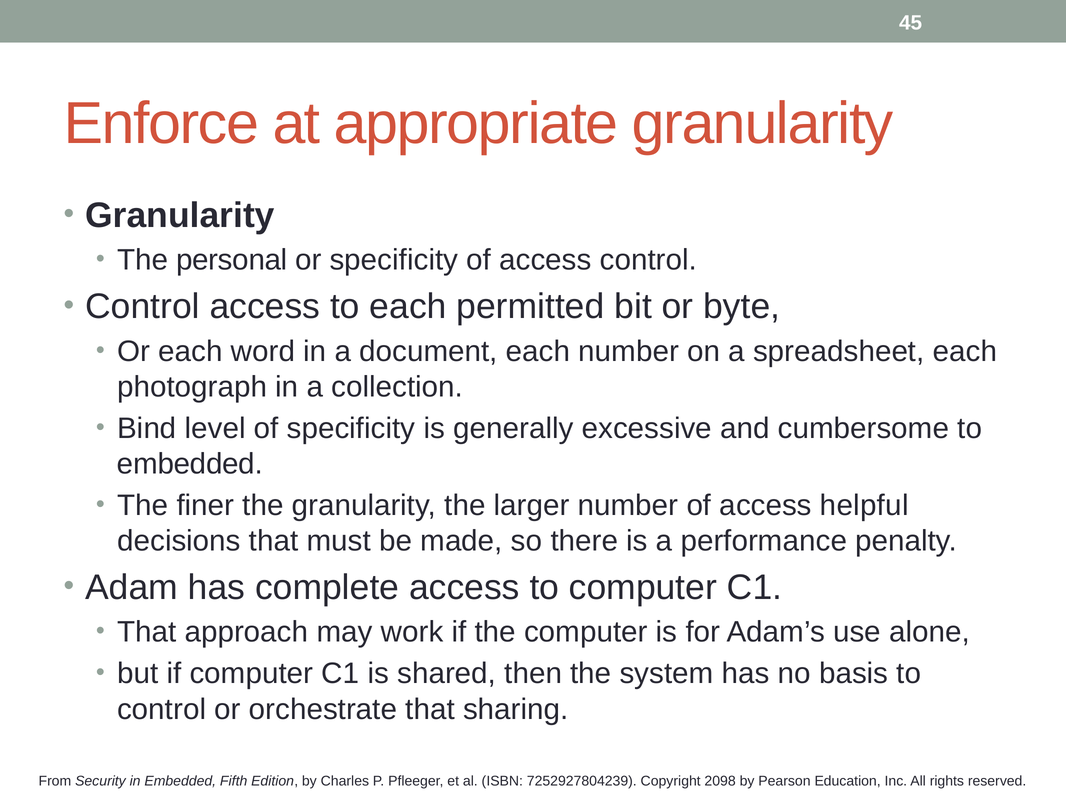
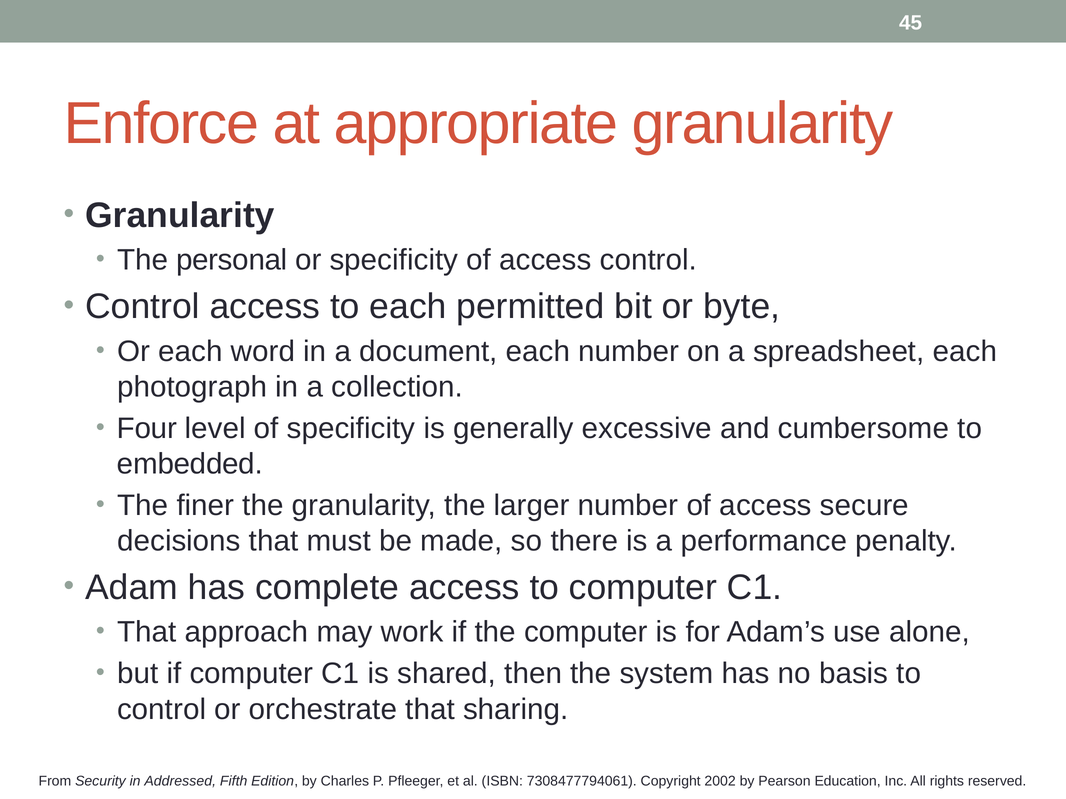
Bind: Bind -> Four
helpful: helpful -> secure
in Embedded: Embedded -> Addressed
7252927804239: 7252927804239 -> 7308477794061
2098: 2098 -> 2002
